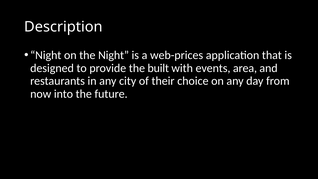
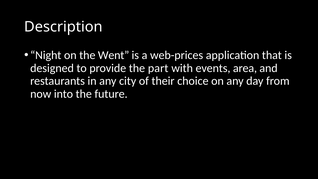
the Night: Night -> Went
built: built -> part
